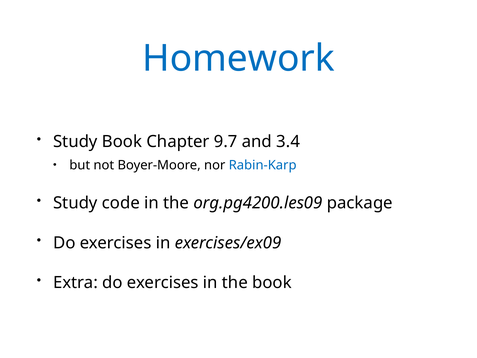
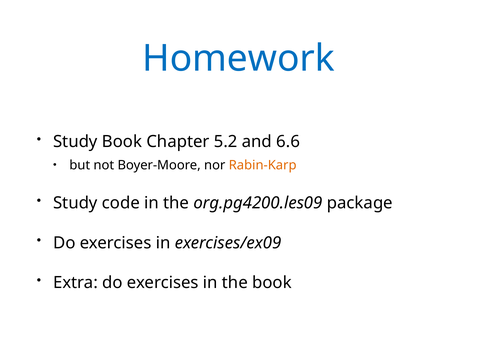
9.7: 9.7 -> 5.2
3.4: 3.4 -> 6.6
Rabin-Karp colour: blue -> orange
